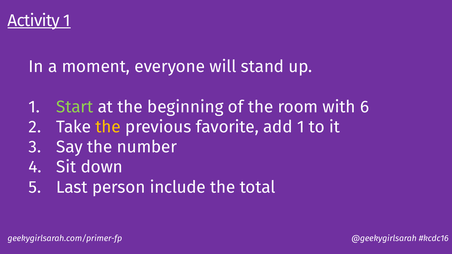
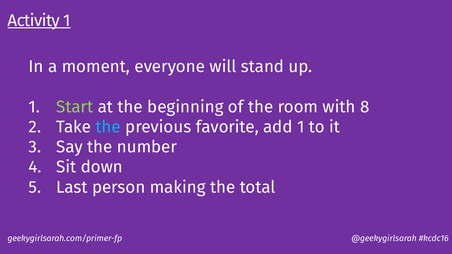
6: 6 -> 8
the at (108, 127) colour: yellow -> light blue
include: include -> making
